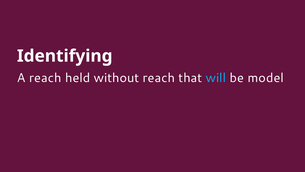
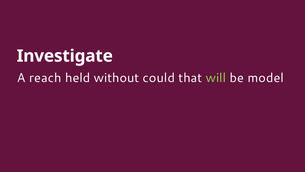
Identifying: Identifying -> Investigate
without reach: reach -> could
will colour: light blue -> light green
